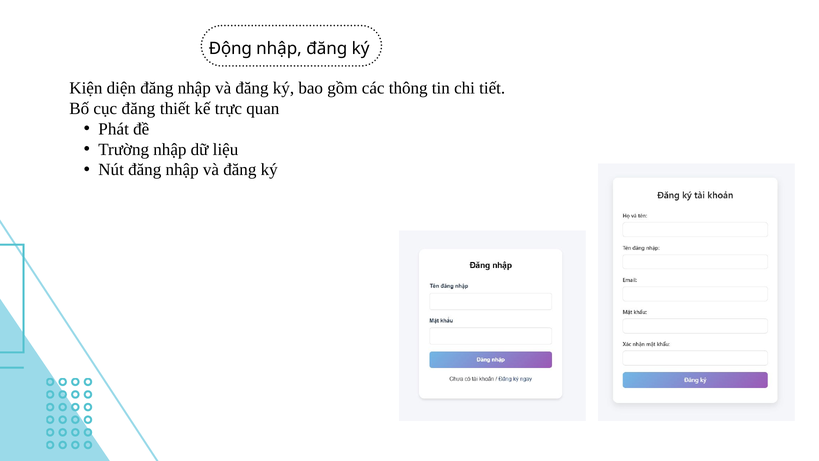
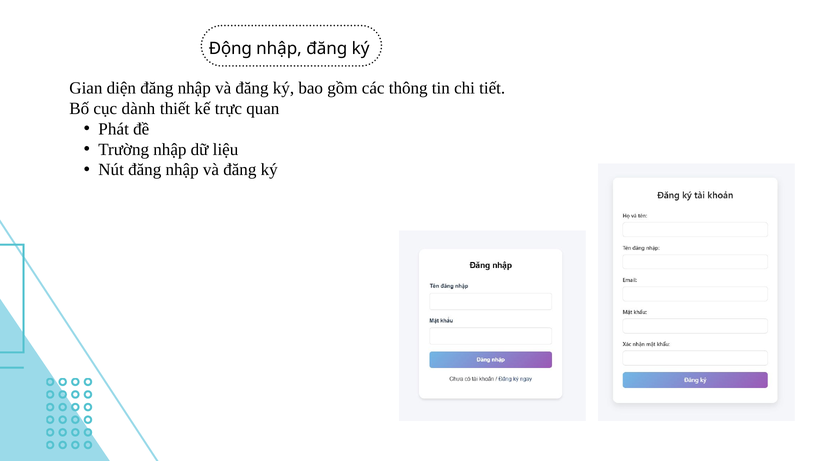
Kiện: Kiện -> Gian
cục đăng: đăng -> dành
